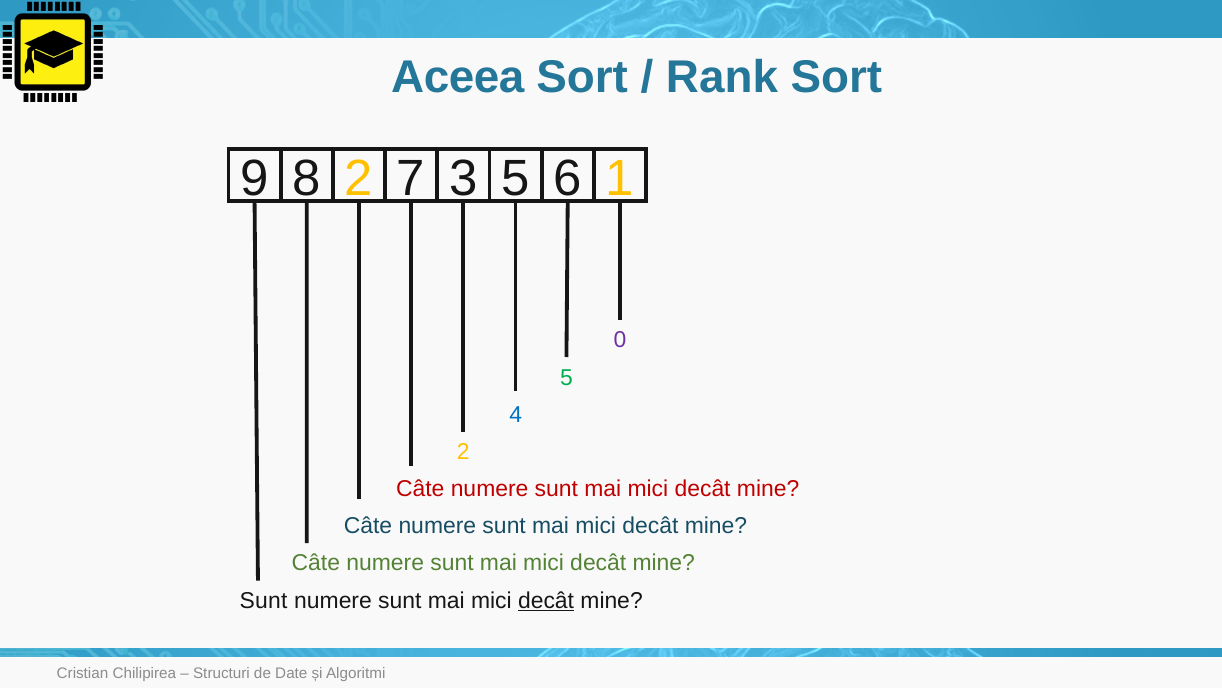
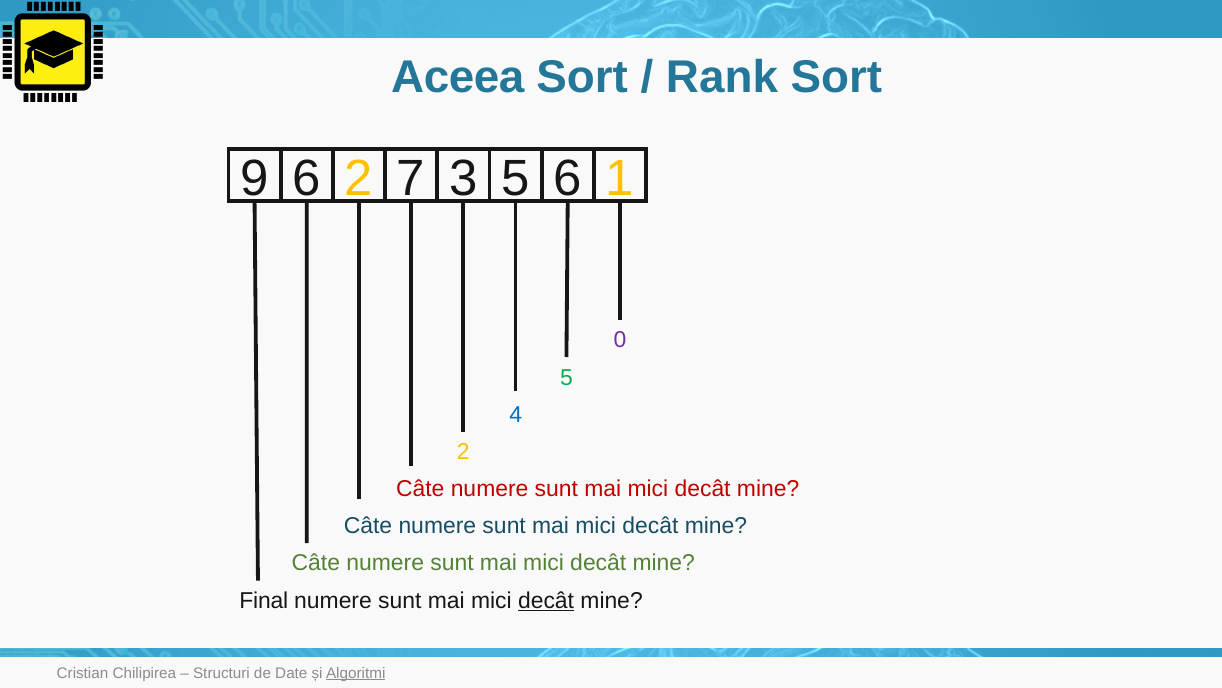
9 8: 8 -> 6
Sunt at (264, 600): Sunt -> Final
Algoritmi underline: none -> present
